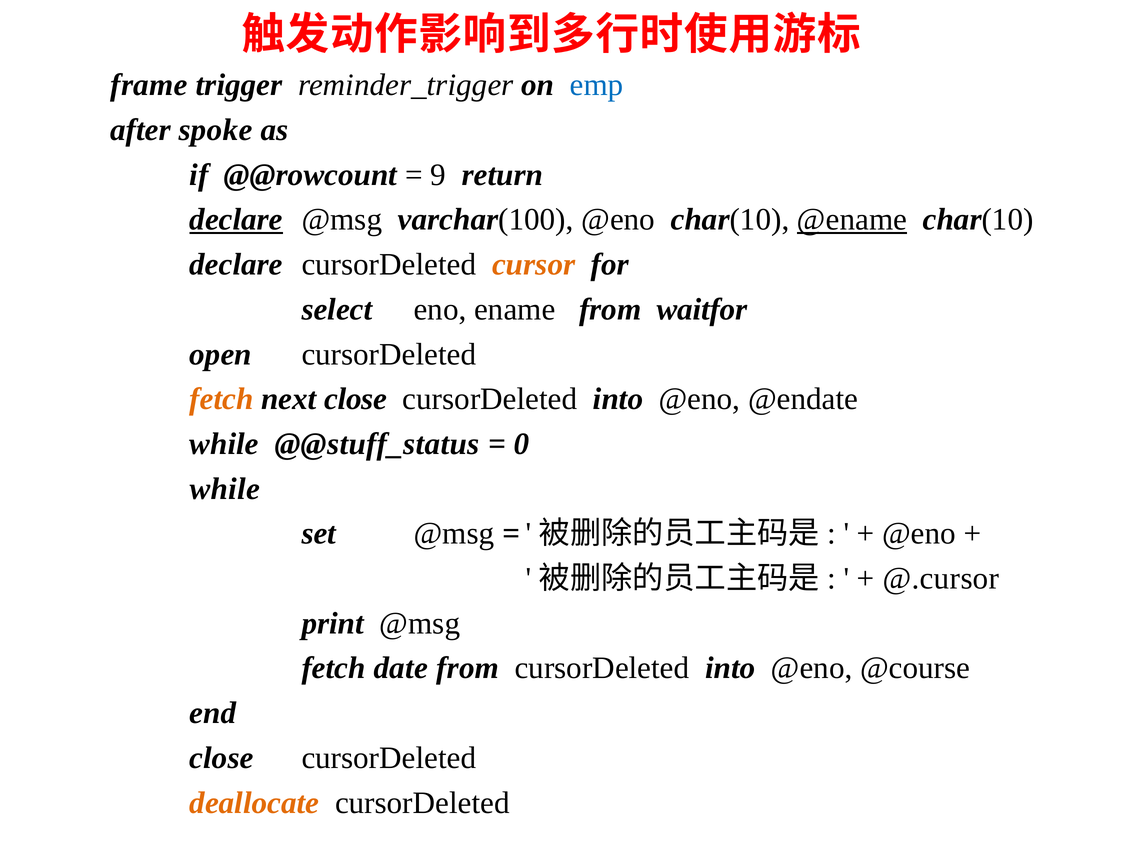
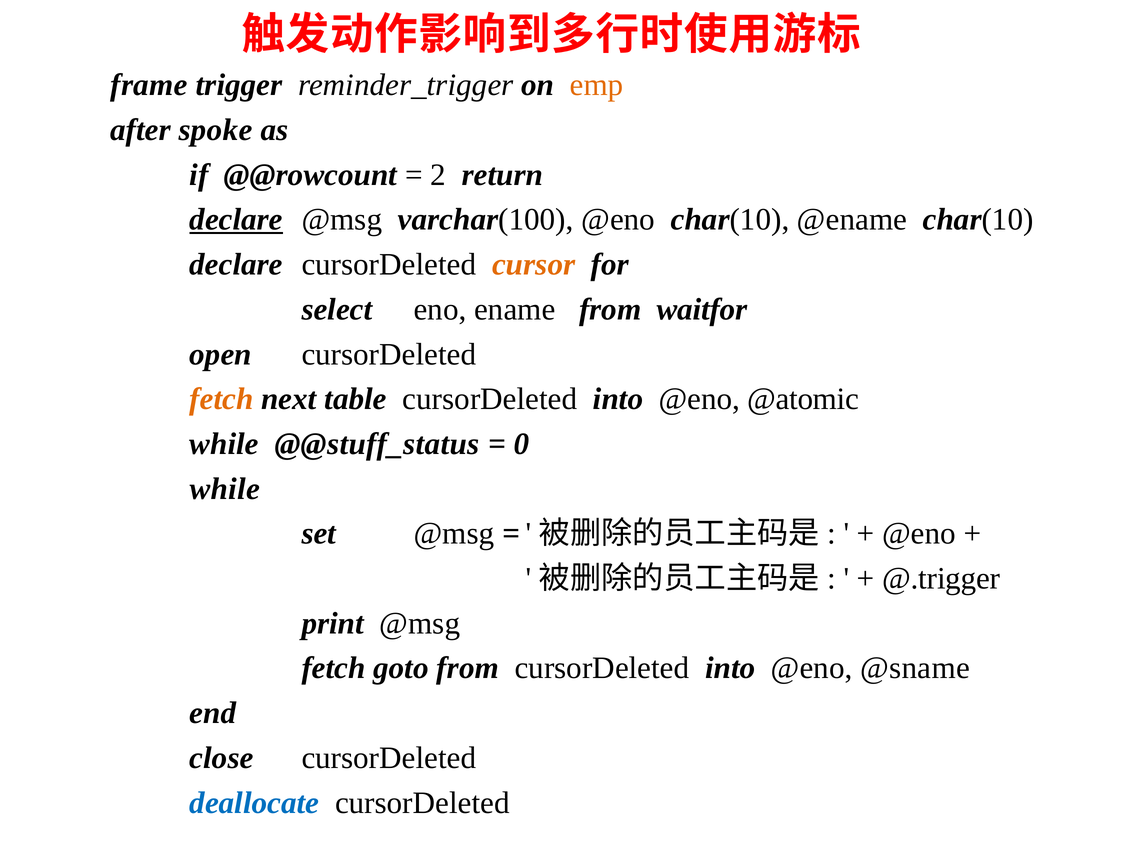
emp colour: blue -> orange
9: 9 -> 2
@ename underline: present -> none
next close: close -> table
@endate: @endate -> @atomic
@.cursor: @.cursor -> @.trigger
date: date -> goto
@course: @course -> @sname
deallocate colour: orange -> blue
